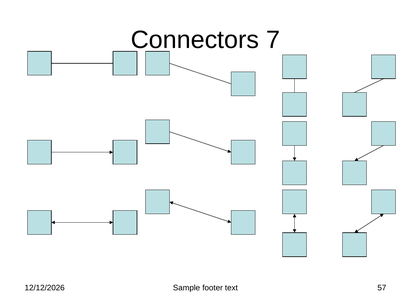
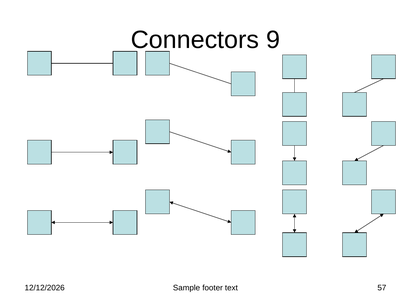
7: 7 -> 9
